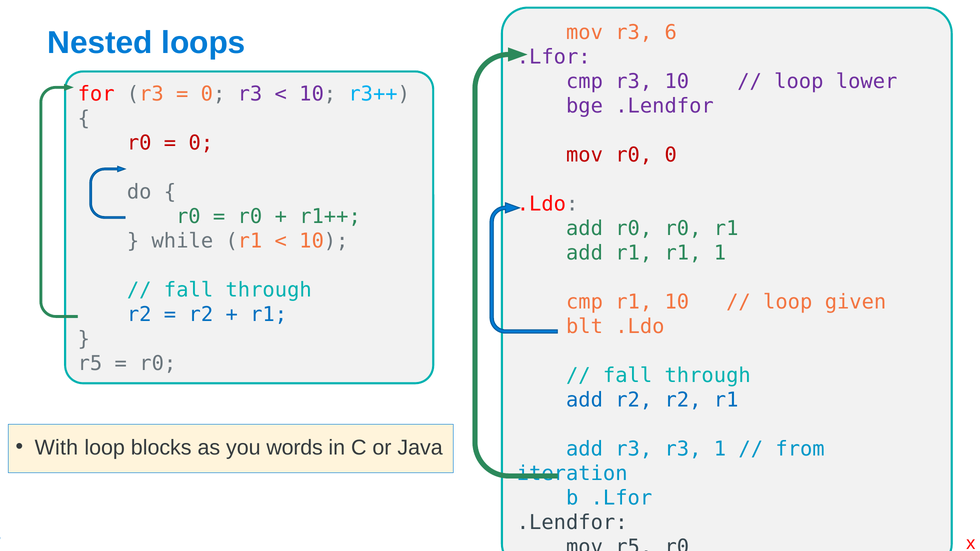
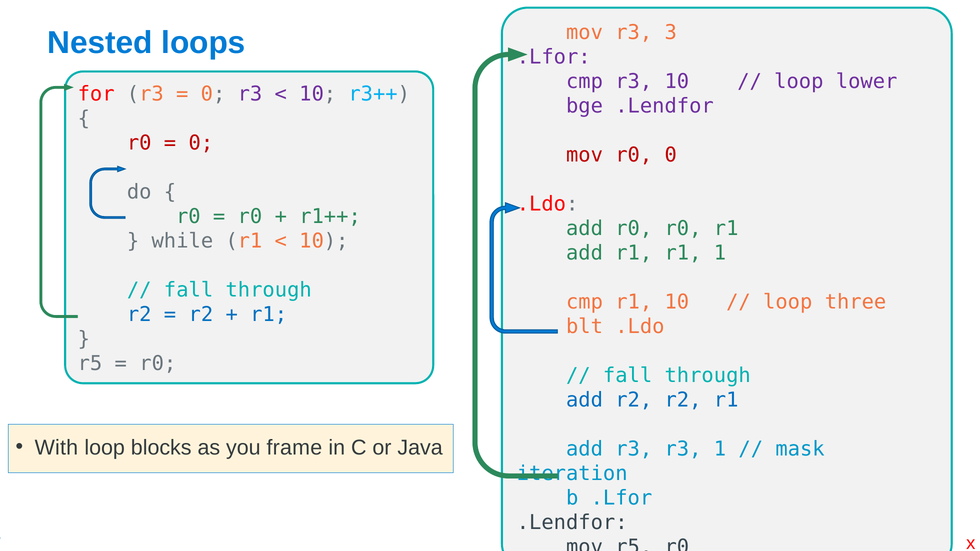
6: 6 -> 3
given: given -> three
words: words -> frame
from: from -> mask
